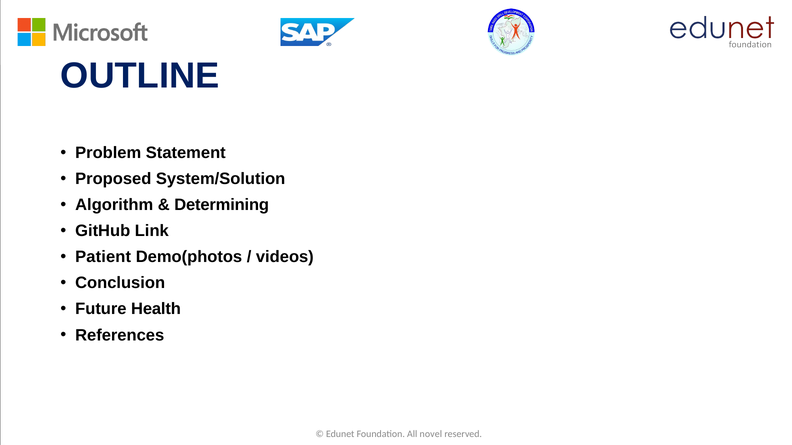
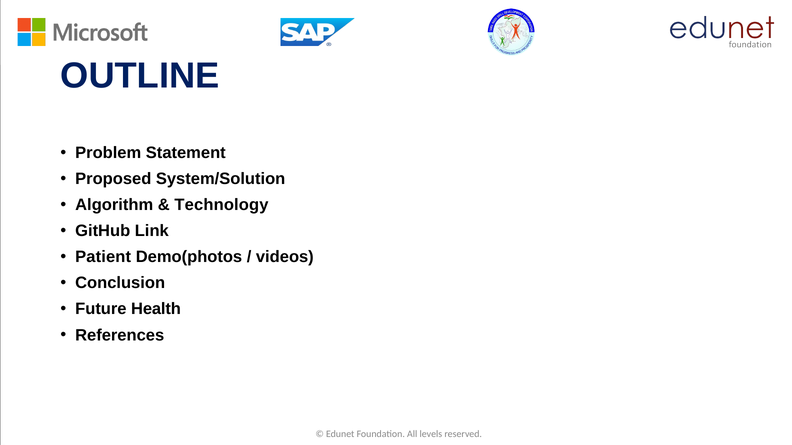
Determining: Determining -> Technology
novel: novel -> levels
